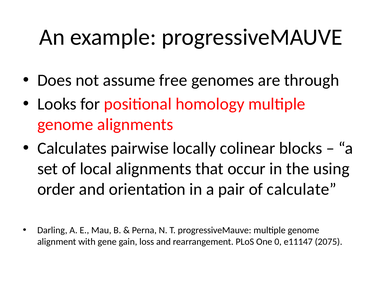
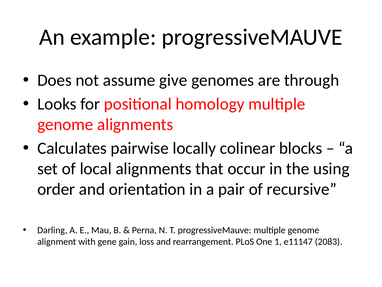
free: free -> give
calculate: calculate -> recursive
0: 0 -> 1
2075: 2075 -> 2083
